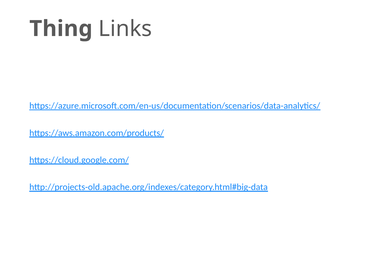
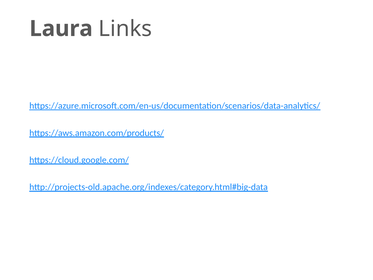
Thing: Thing -> Laura
